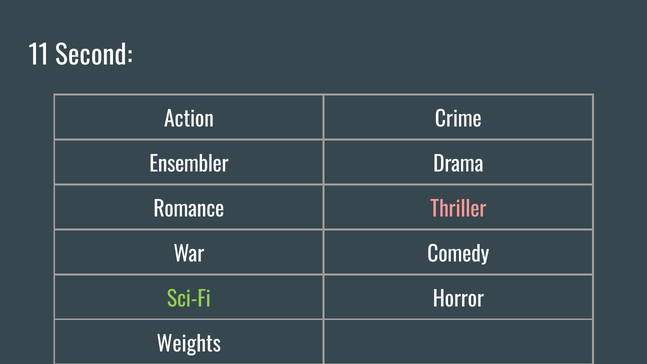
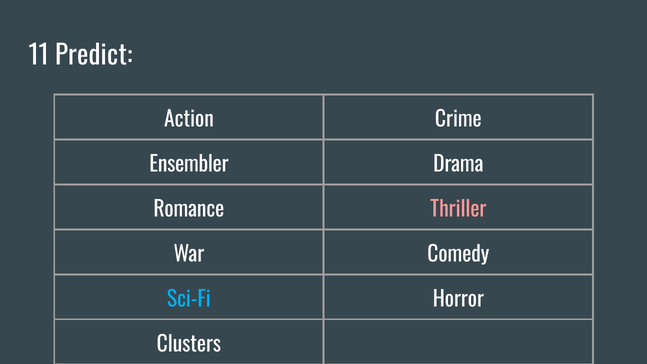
Second: Second -> Predict
Sci-Fi colour: light green -> light blue
Weights: Weights -> Clusters
